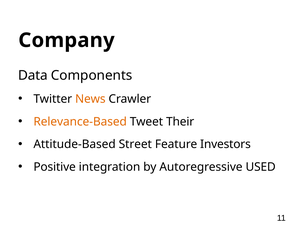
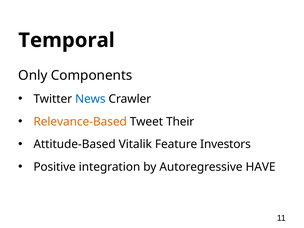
Company: Company -> Temporal
Data: Data -> Only
News colour: orange -> blue
Street: Street -> Vitalik
USED: USED -> HAVE
